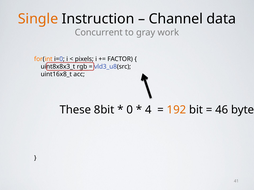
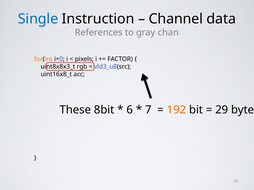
Single colour: orange -> blue
Concurrent: Concurrent -> References
work: work -> chan
0: 0 -> 6
4: 4 -> 7
46: 46 -> 29
